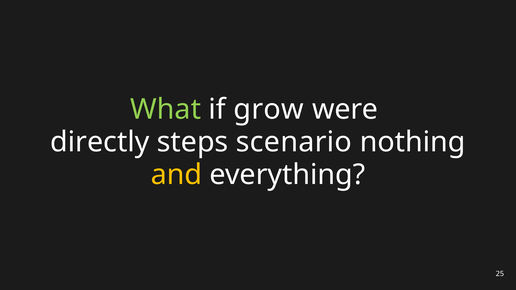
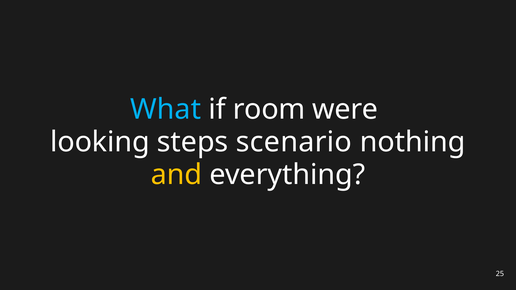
What colour: light green -> light blue
grow: grow -> room
directly: directly -> looking
